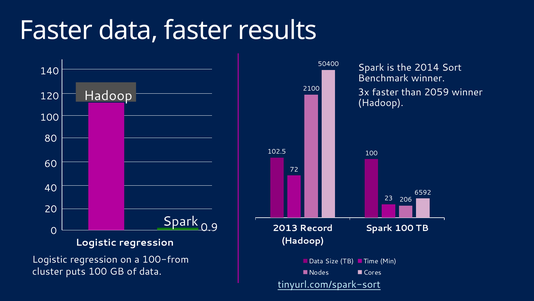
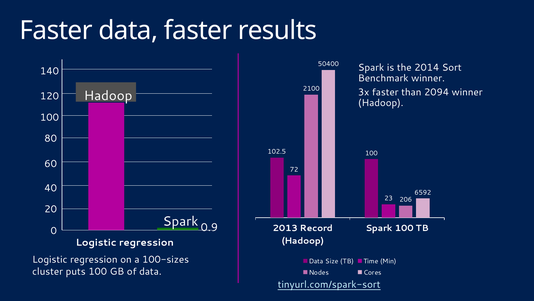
2059: 2059 -> 2094
100-from: 100-from -> 100-sizes
